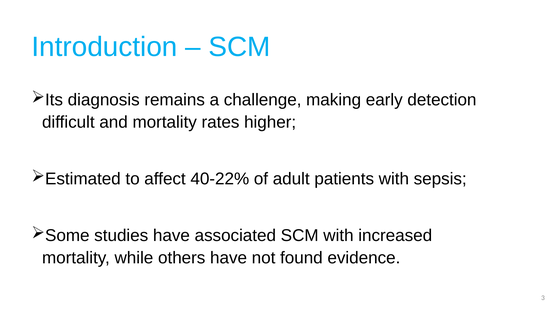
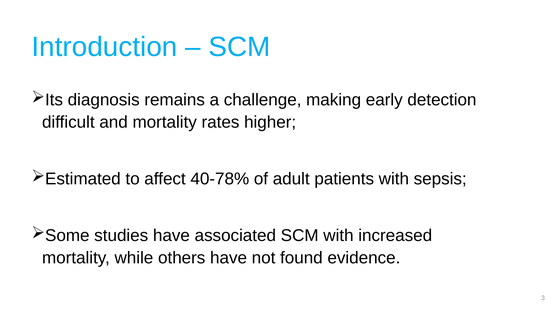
40-22%: 40-22% -> 40-78%
